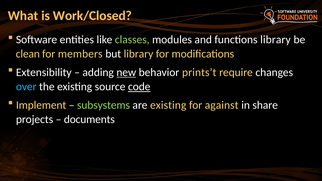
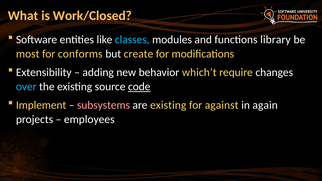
classes colour: light green -> light blue
clean: clean -> most
members: members -> conforms
but library: library -> create
new underline: present -> none
prints’t: prints’t -> which’t
subsystems colour: light green -> pink
share: share -> again
documents: documents -> employees
